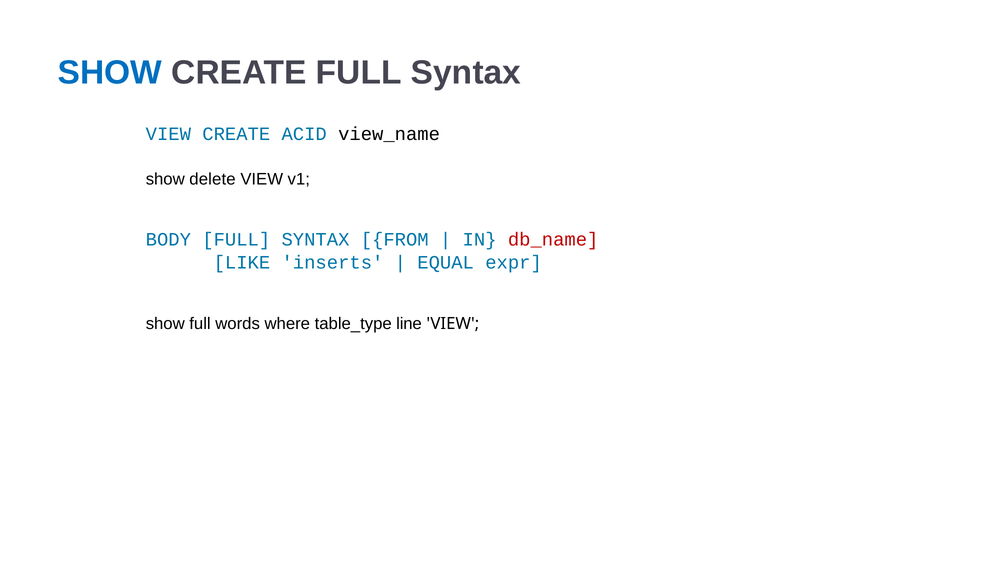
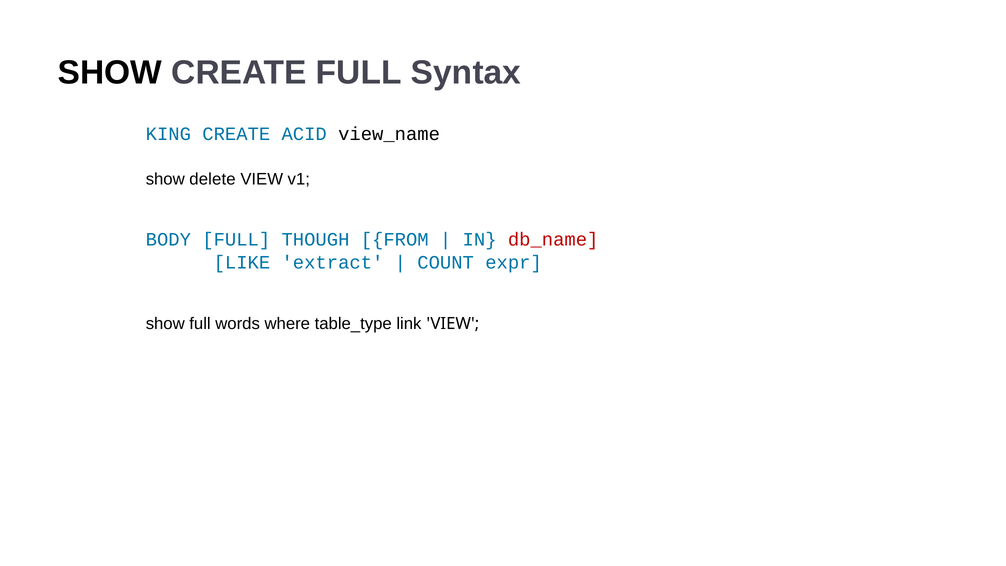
SHOW at (110, 73) colour: blue -> black
VIEW at (168, 134): VIEW -> KING
SYNTAX at (315, 240): SYNTAX -> THOUGH
inserts: inserts -> extract
EQUAL: EQUAL -> COUNT
line: line -> link
